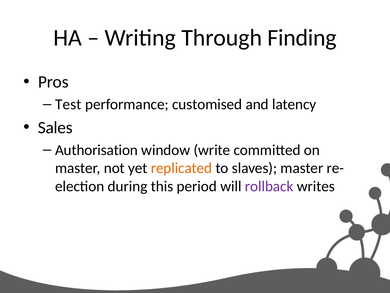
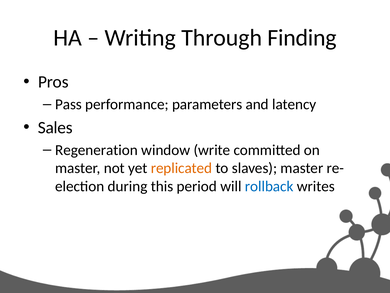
Test: Test -> Pass
customised: customised -> parameters
Authorisation: Authorisation -> Regeneration
rollback colour: purple -> blue
